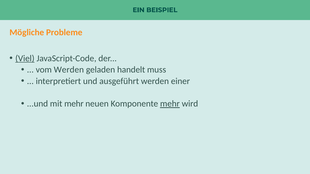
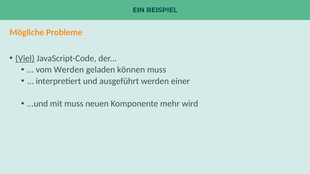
handelt: handelt -> können
mit mehr: mehr -> muss
mehr at (170, 104) underline: present -> none
